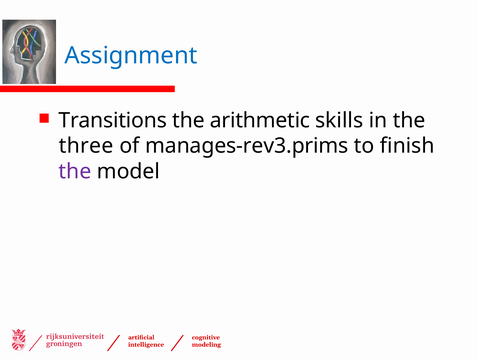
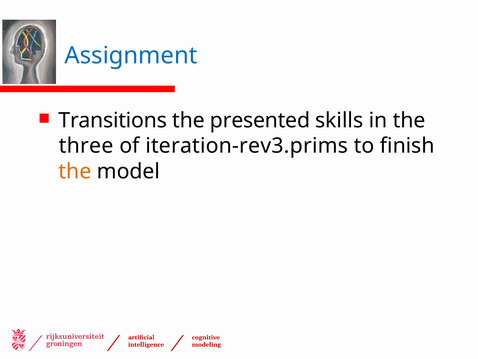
arithmetic: arithmetic -> presented
manages-rev3.prims: manages-rev3.prims -> iteration-rev3.prims
the at (75, 171) colour: purple -> orange
